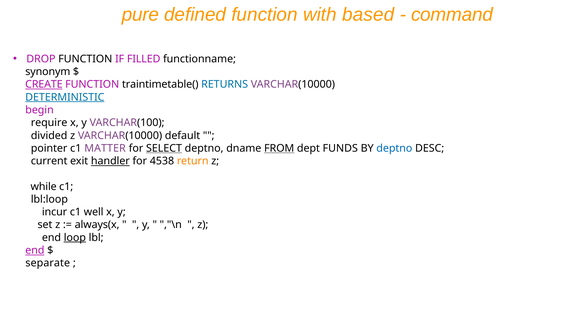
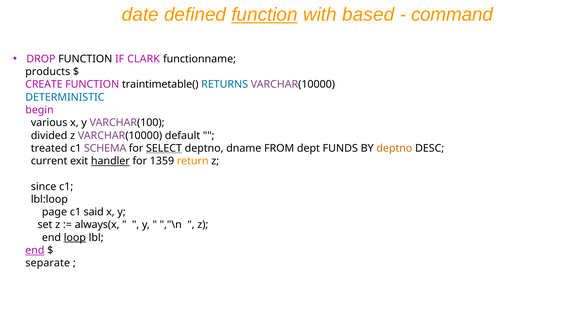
pure: pure -> date
function at (265, 15) underline: none -> present
FILLED: FILLED -> CLARK
synonym: synonym -> products
CREATE underline: present -> none
DETERMINISTIC underline: present -> none
require: require -> various
pointer: pointer -> treated
MATTER: MATTER -> SCHEMA
FROM underline: present -> none
deptno at (394, 148) colour: blue -> orange
4538: 4538 -> 1359
while: while -> since
incur: incur -> page
well: well -> said
